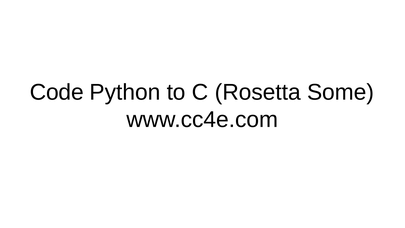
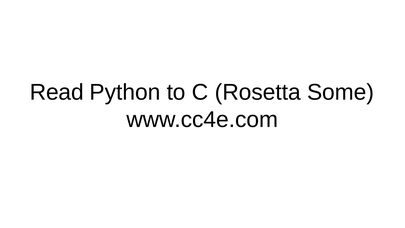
Code: Code -> Read
